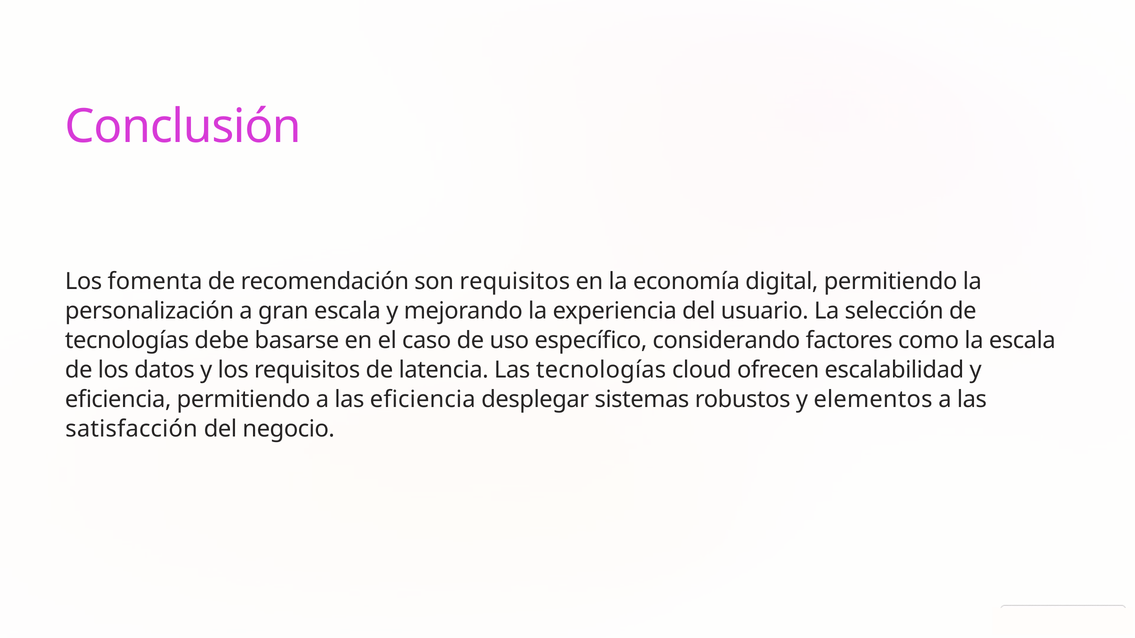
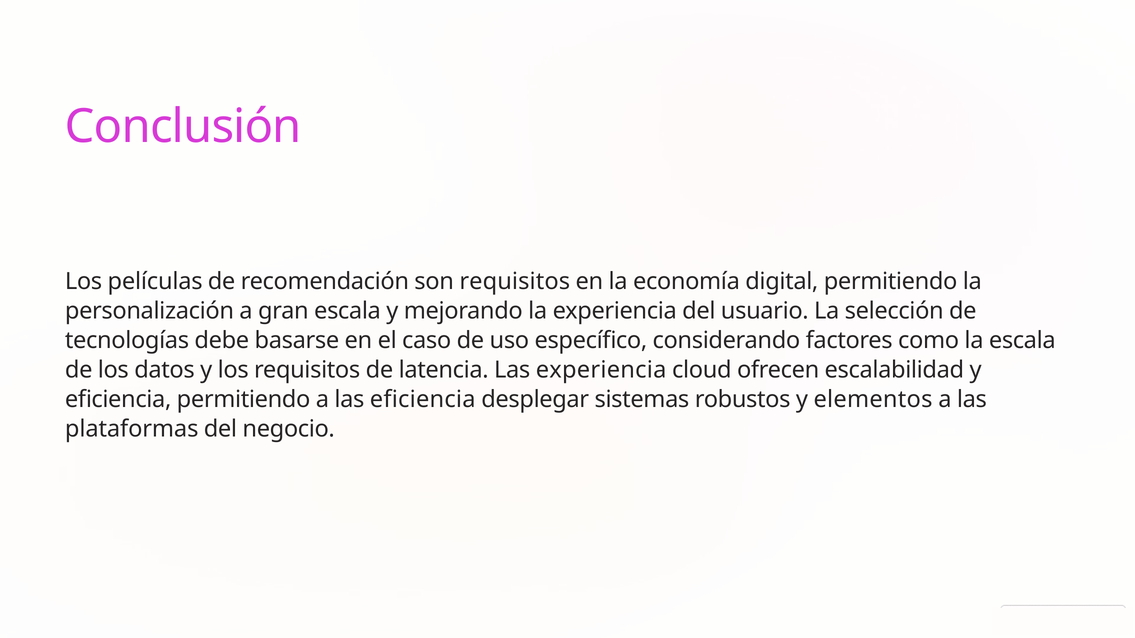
fomenta: fomenta -> películas
Las tecnologías: tecnologías -> experiencia
satisfacción: satisfacción -> plataformas
